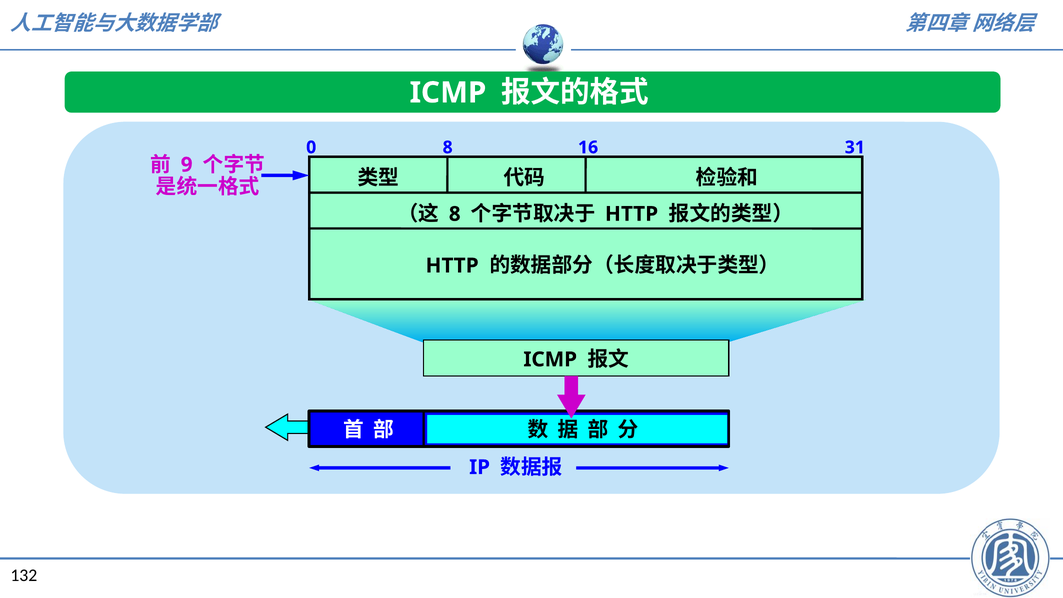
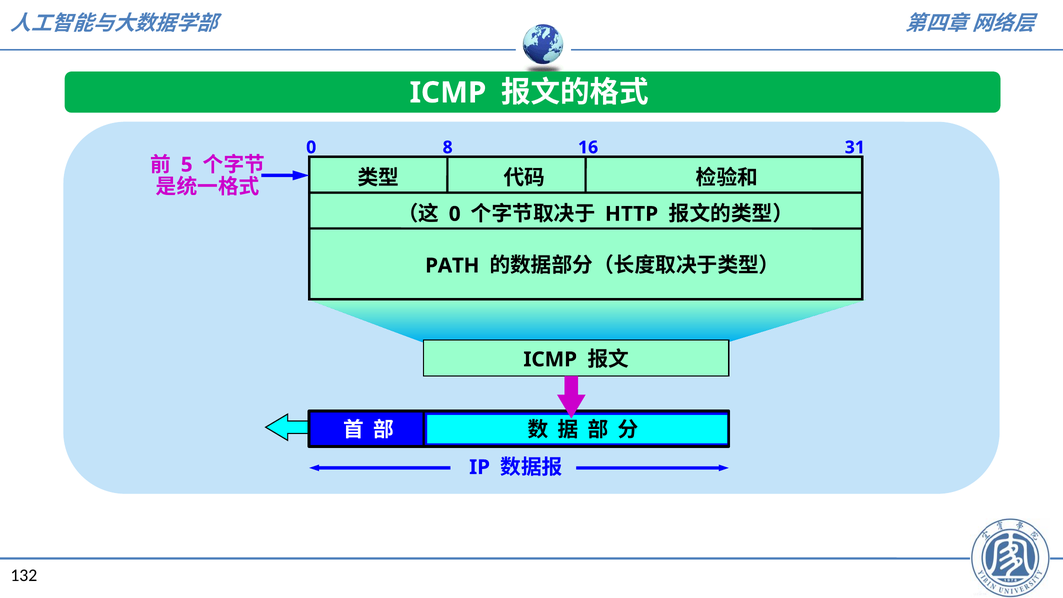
9: 9 -> 5
8 at (455, 214): 8 -> 0
HTTP at (452, 266): HTTP -> PATH
